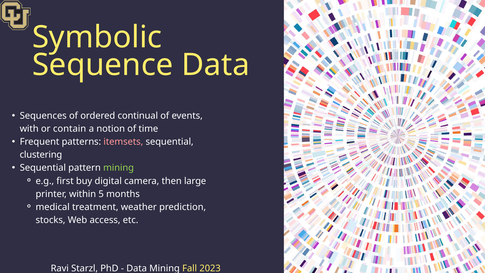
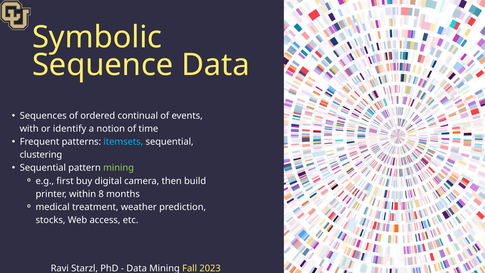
contain: contain -> identify
itemsets colour: pink -> light blue
large: large -> build
5: 5 -> 8
